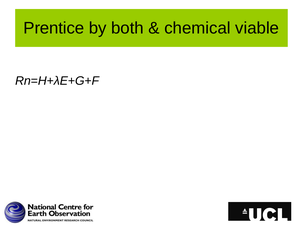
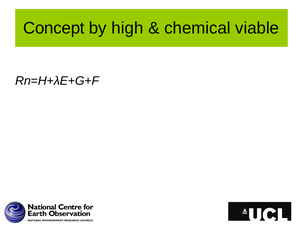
Prentice: Prentice -> Concept
both: both -> high
